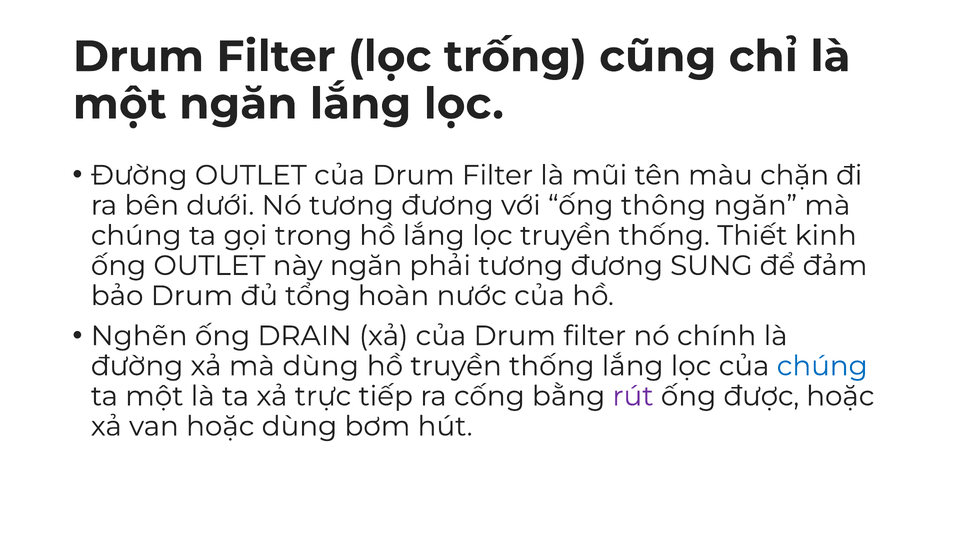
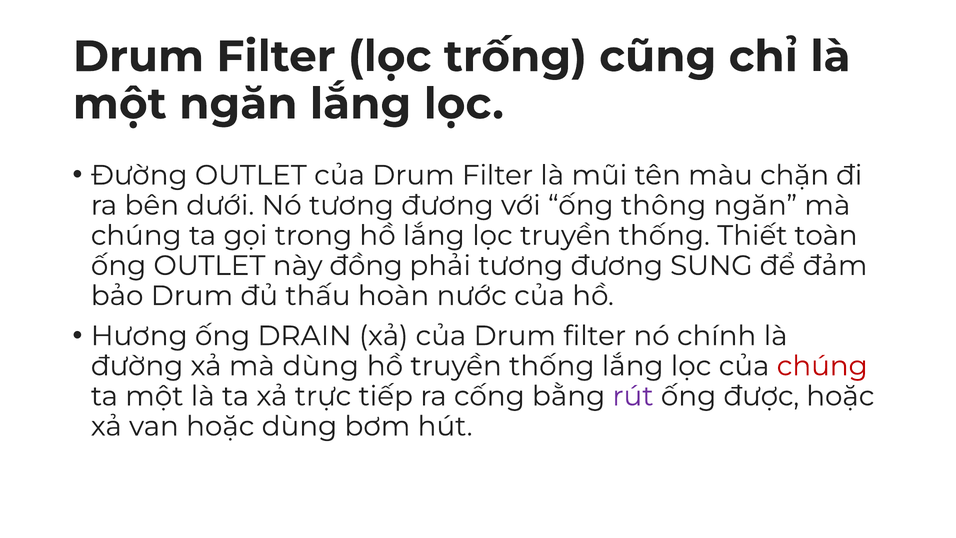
kinh: kinh -> toàn
này ngăn: ngăn -> đồng
tổng: tổng -> thấu
Nghẽn: Nghẽn -> Hương
chúng at (822, 366) colour: blue -> red
